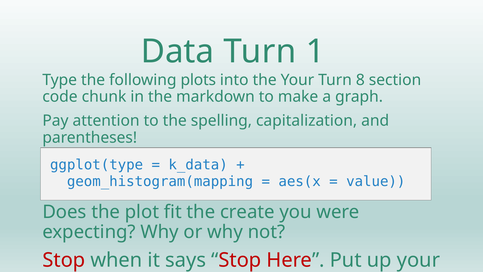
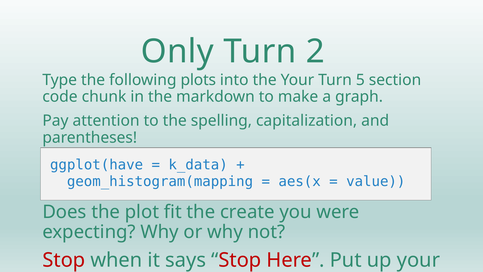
Data: Data -> Only
1: 1 -> 2
8: 8 -> 5
ggplot(type: ggplot(type -> ggplot(have
